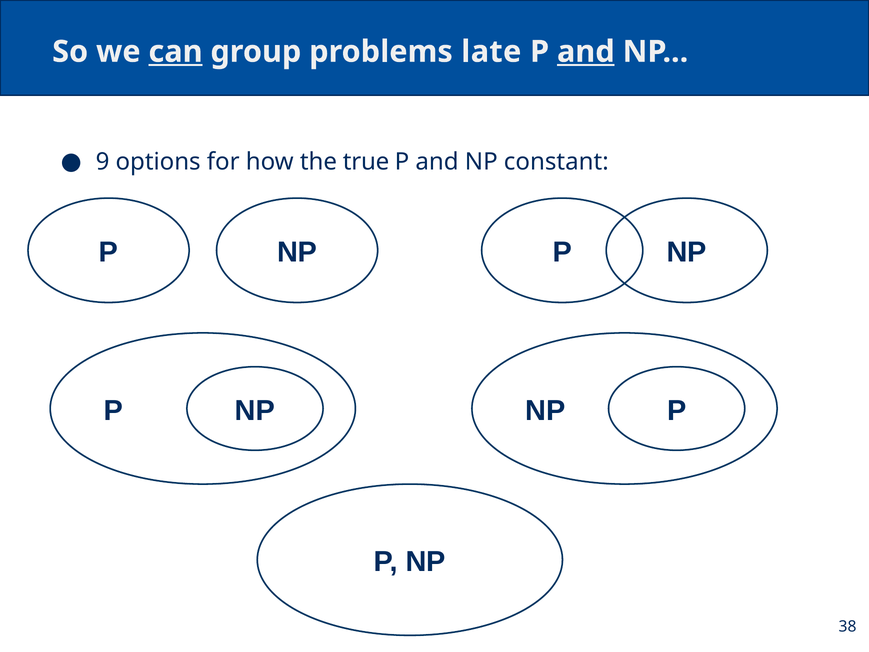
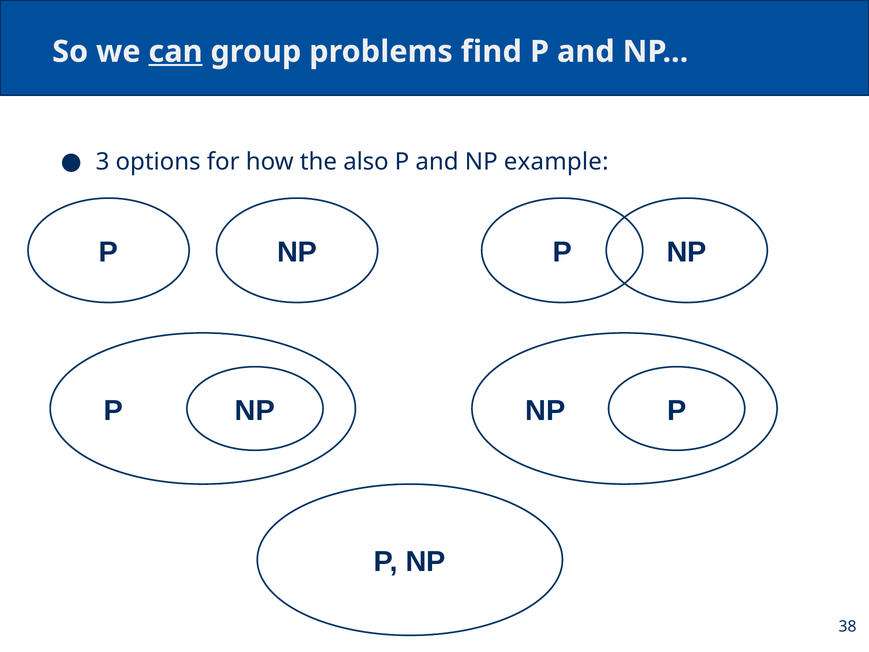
late: late -> find
and at (586, 52) underline: present -> none
9: 9 -> 3
true: true -> also
constant: constant -> example
